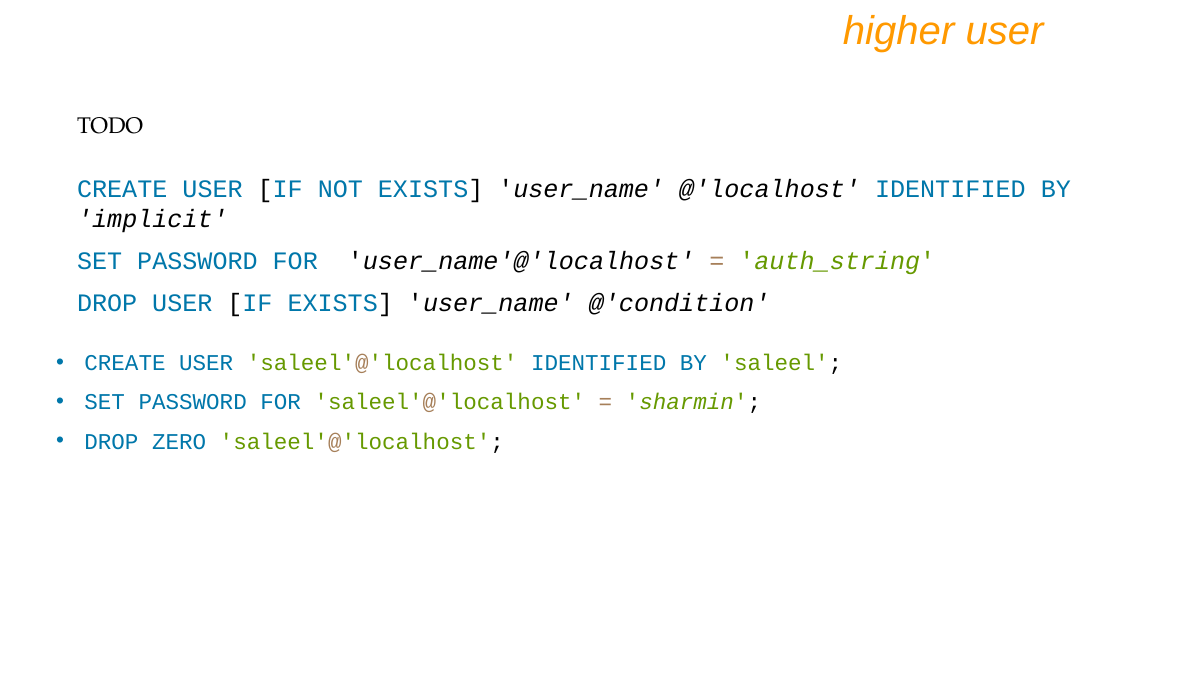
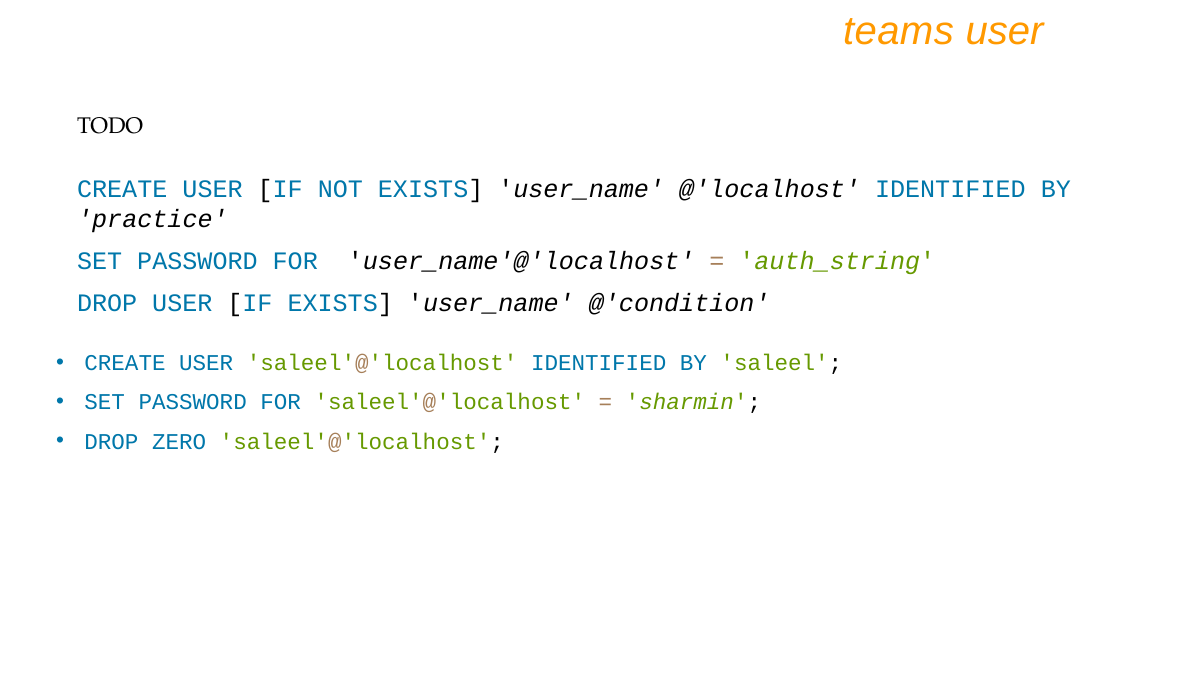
higher: higher -> teams
implicit: implicit -> practice
